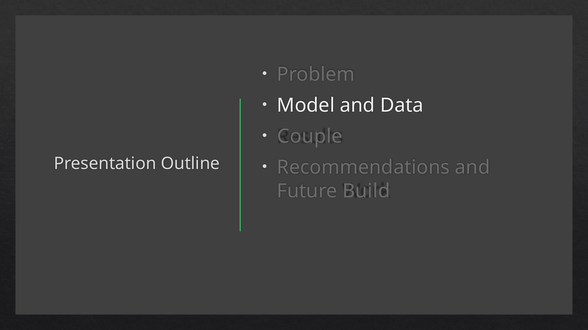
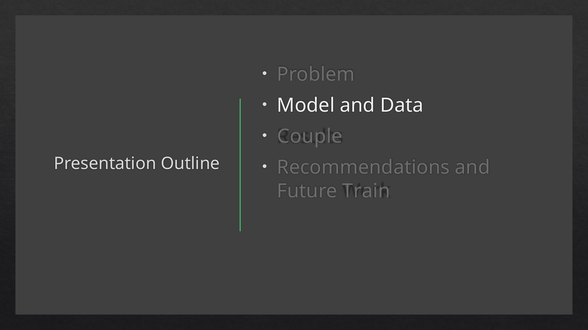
Build: Build -> Train
